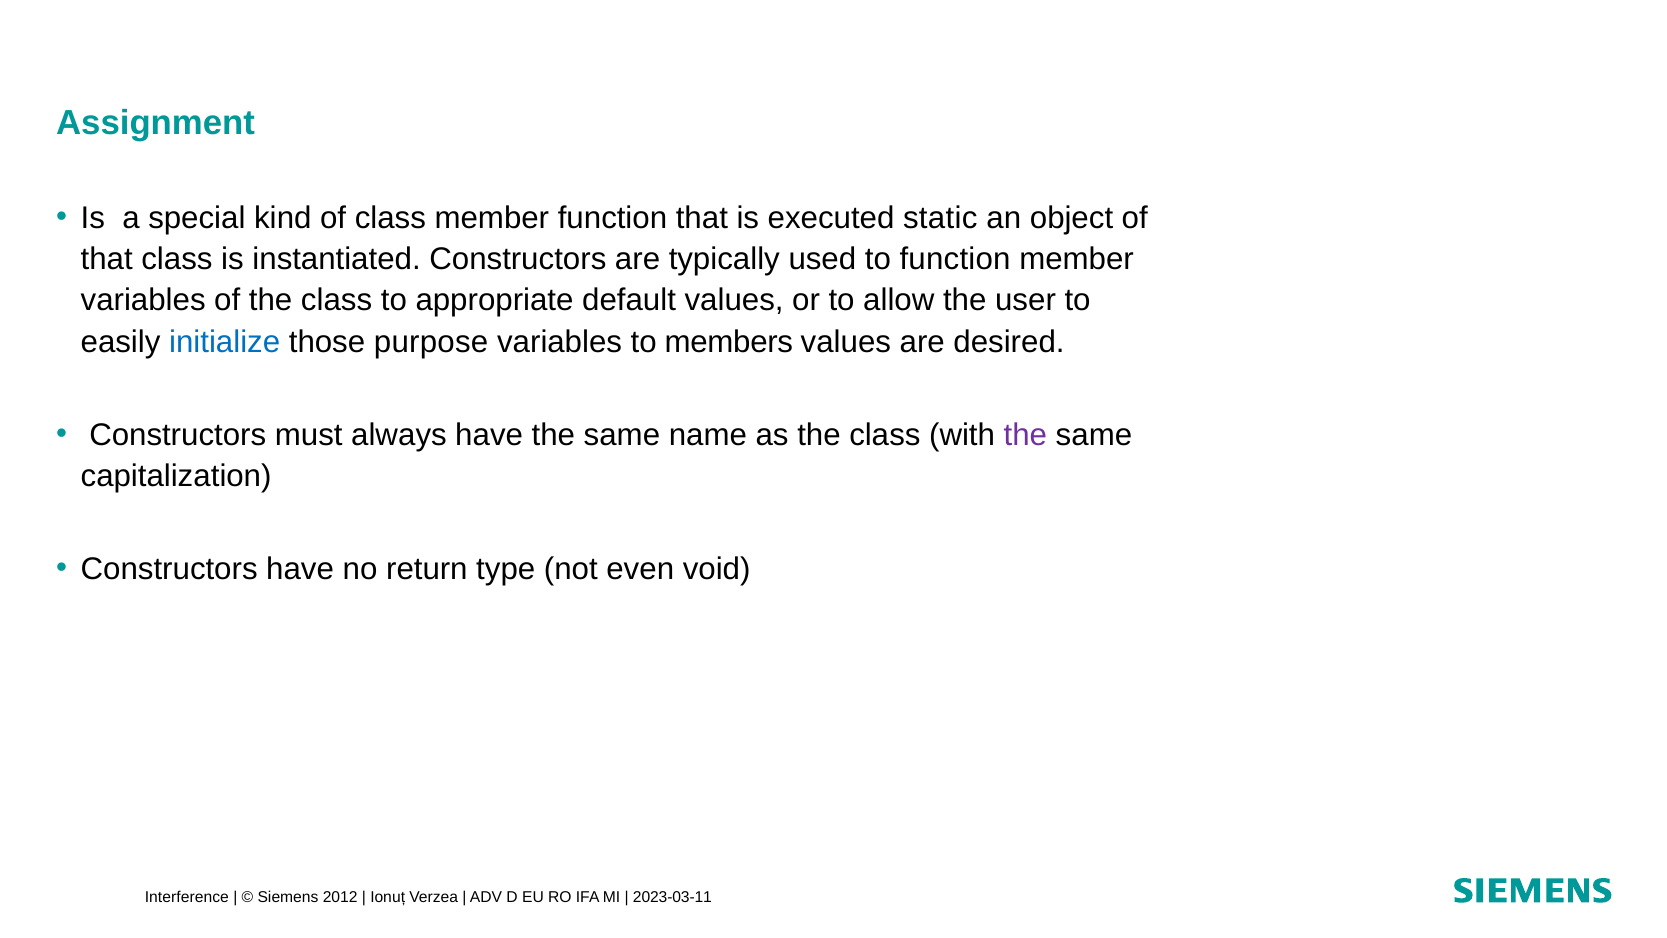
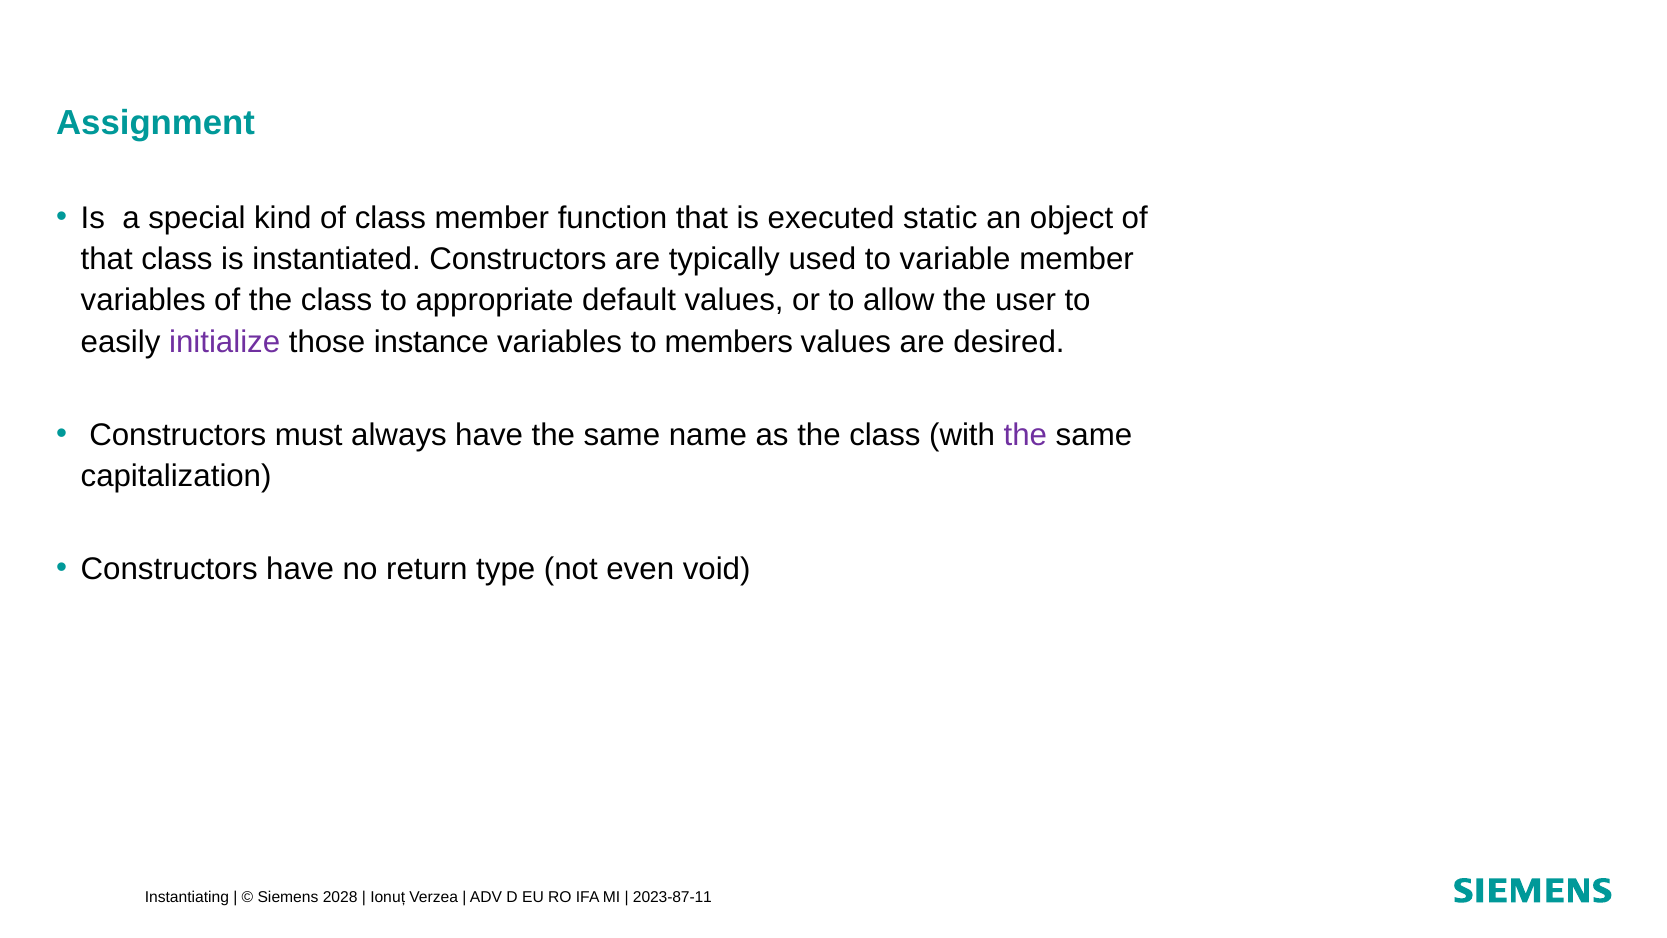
to function: function -> variable
initialize colour: blue -> purple
purpose: purpose -> instance
Interference: Interference -> Instantiating
2012: 2012 -> 2028
2023-03-11: 2023-03-11 -> 2023-87-11
